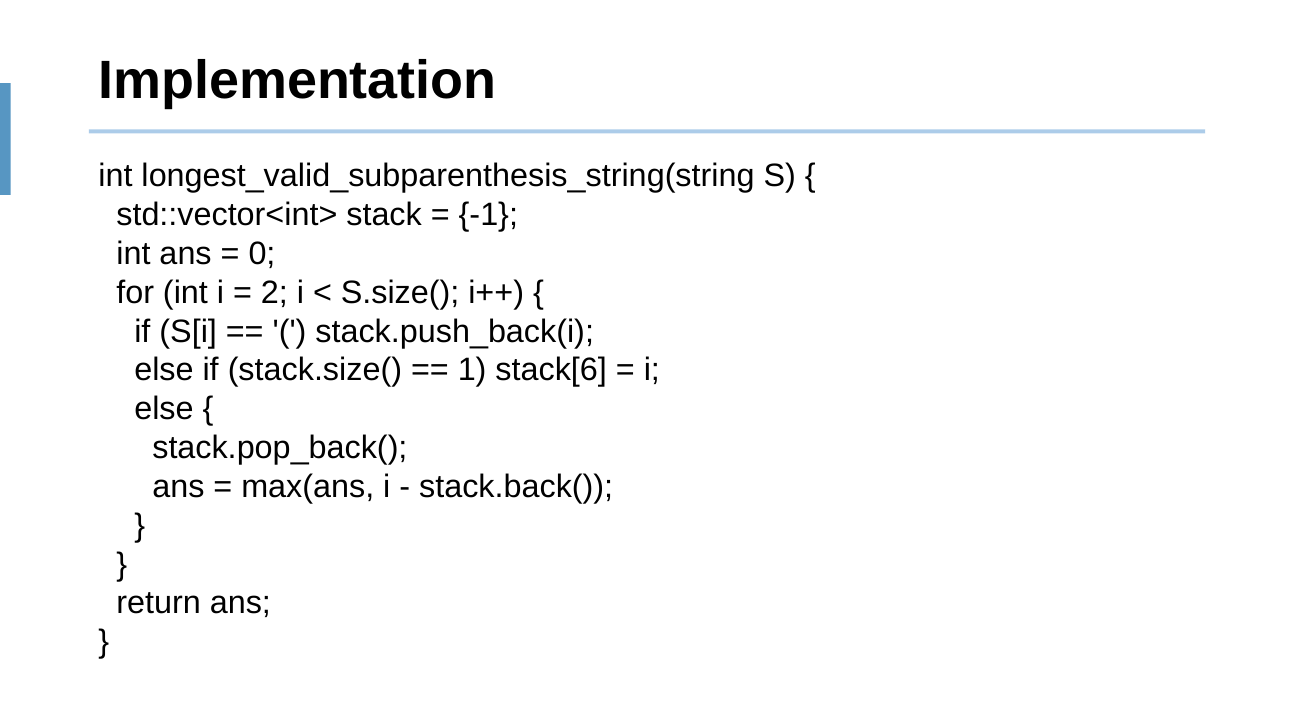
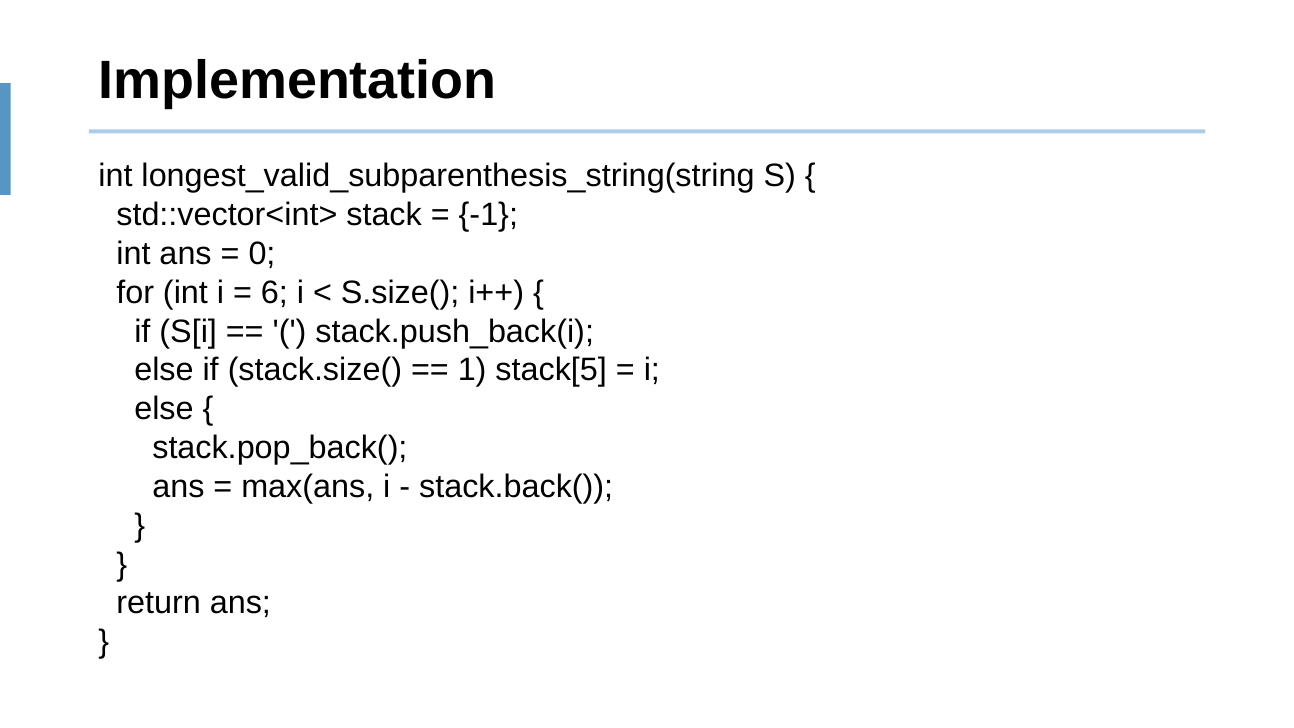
2: 2 -> 6
stack[6: stack[6 -> stack[5
